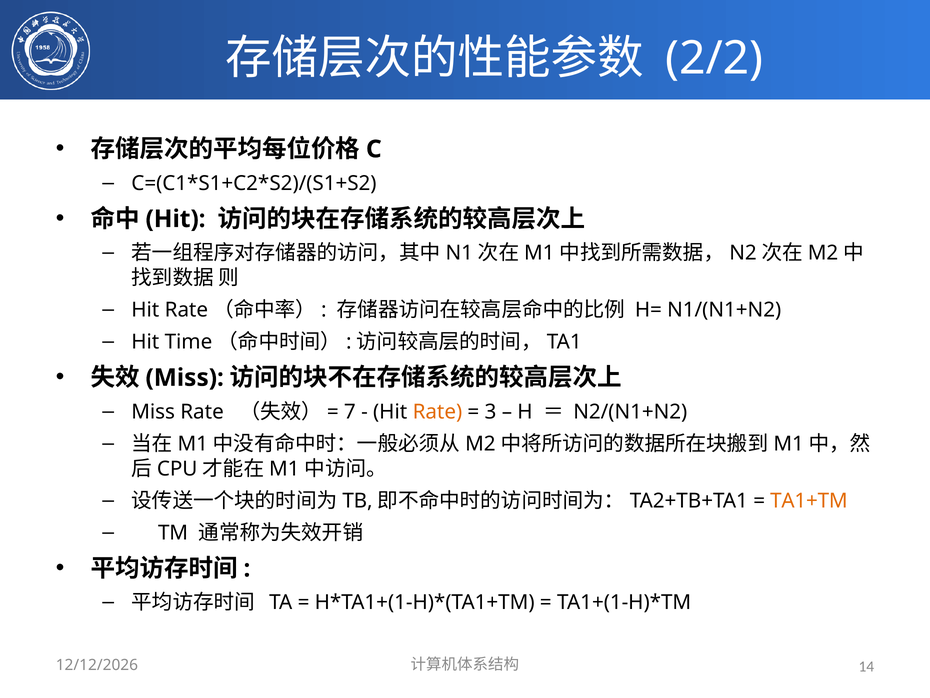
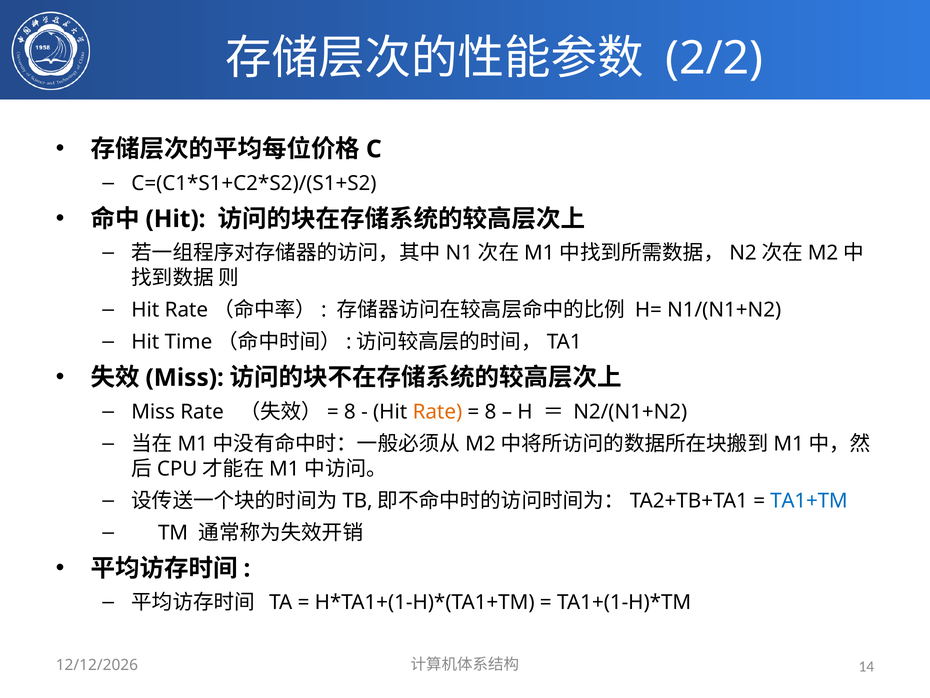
7 at (350, 412): 7 -> 8
3 at (490, 412): 3 -> 8
TA1+TM colour: orange -> blue
